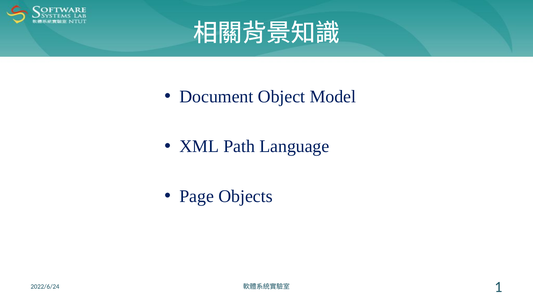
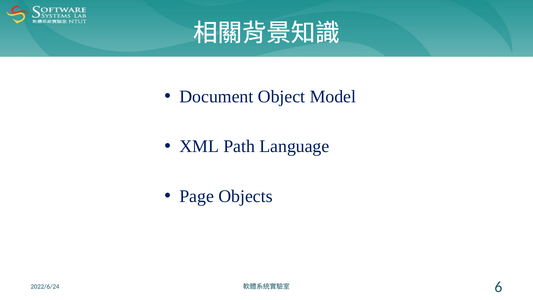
1: 1 -> 6
